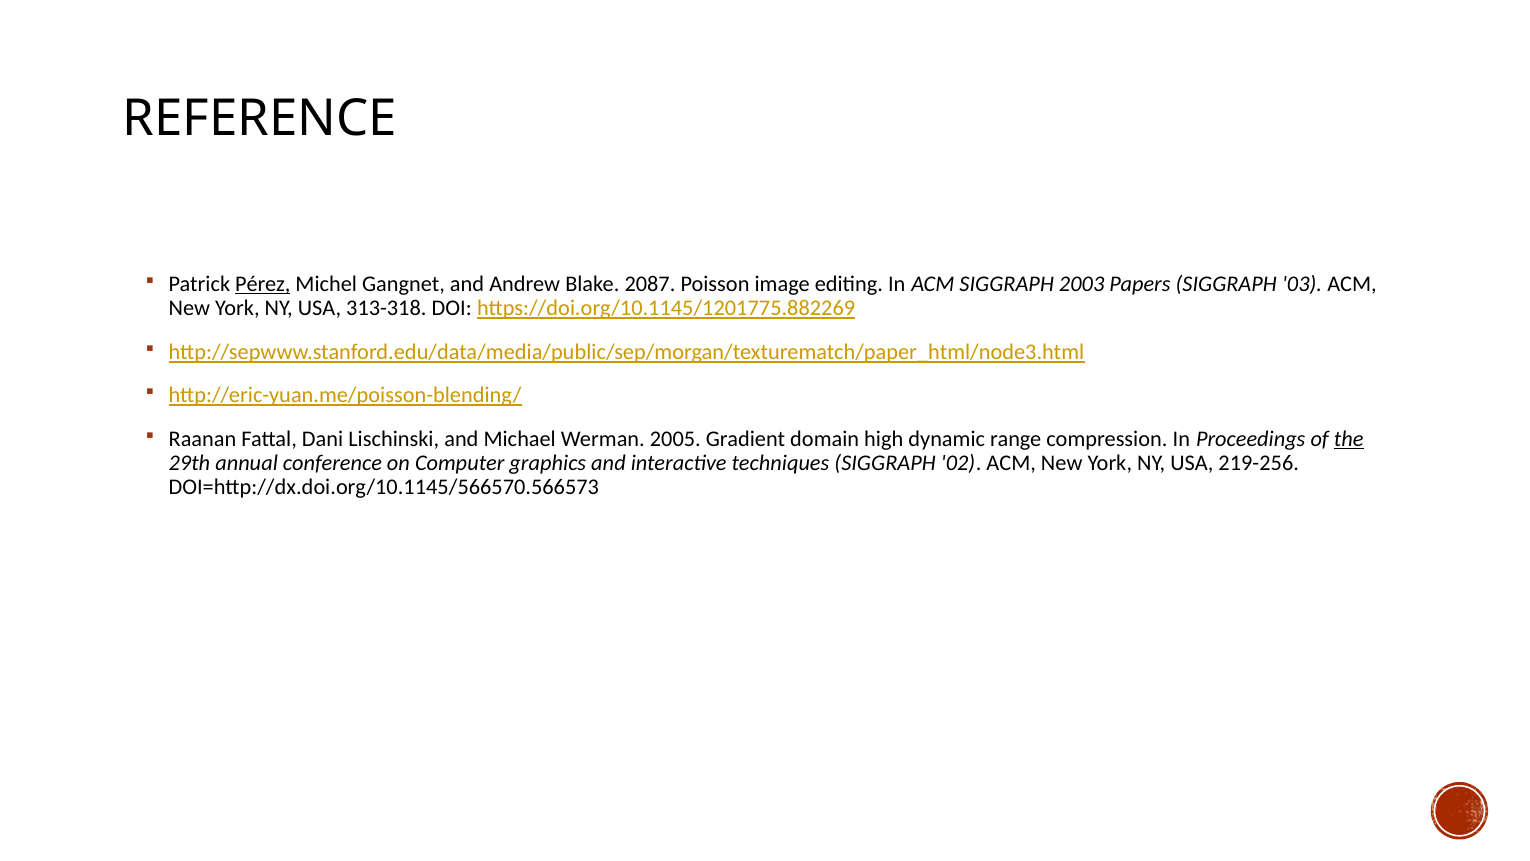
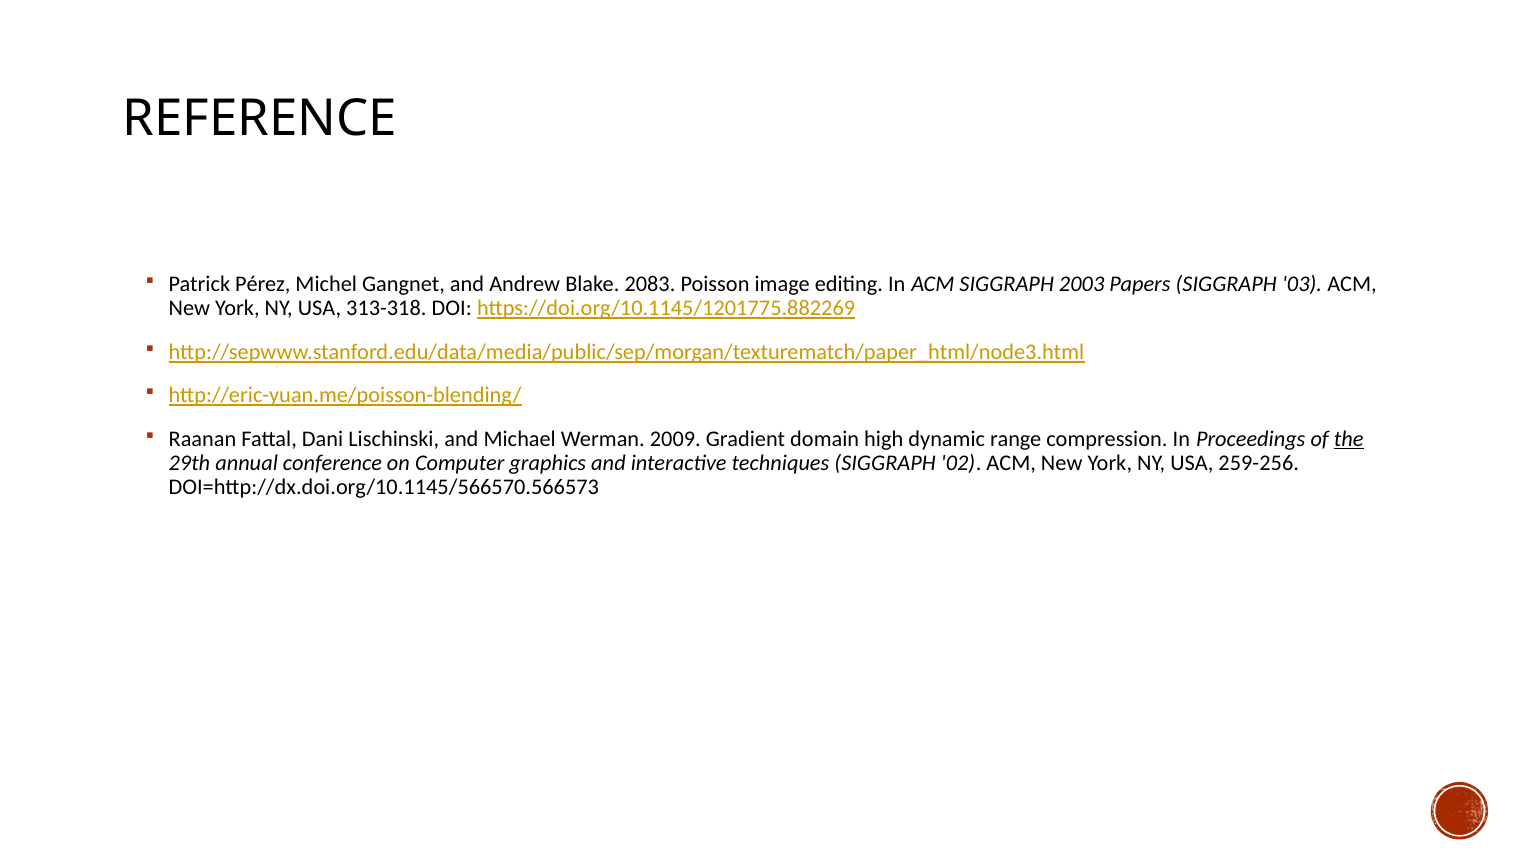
Pérez underline: present -> none
2087: 2087 -> 2083
2005: 2005 -> 2009
219-256: 219-256 -> 259-256
